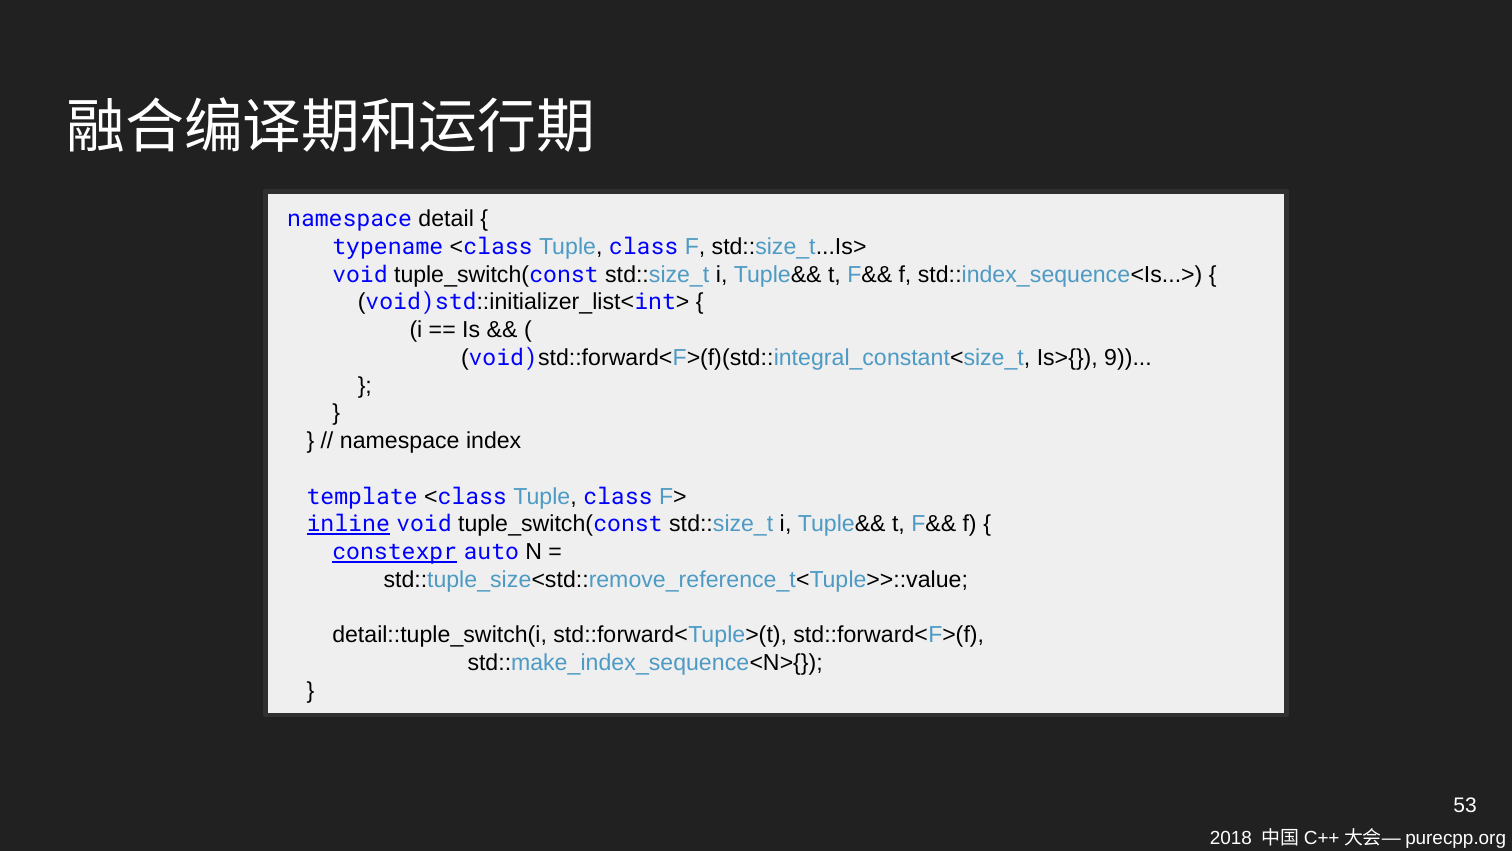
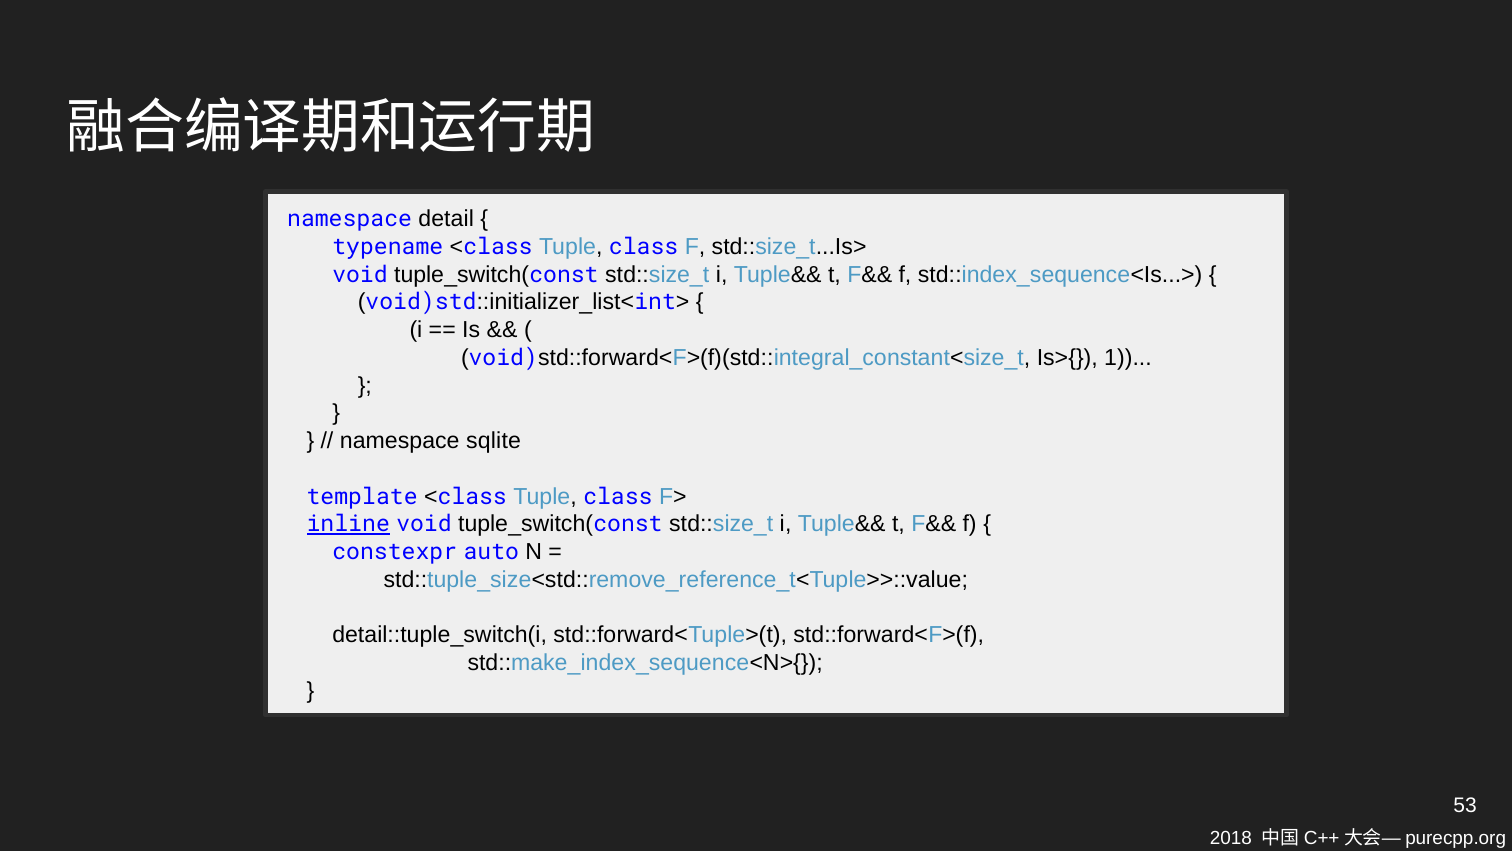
9: 9 -> 1
index: index -> sqlite
constexpr underline: present -> none
